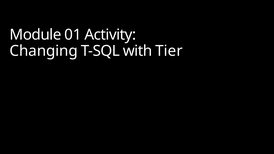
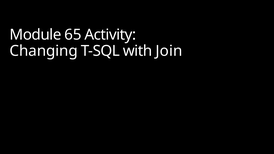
01: 01 -> 65
Tier: Tier -> Join
